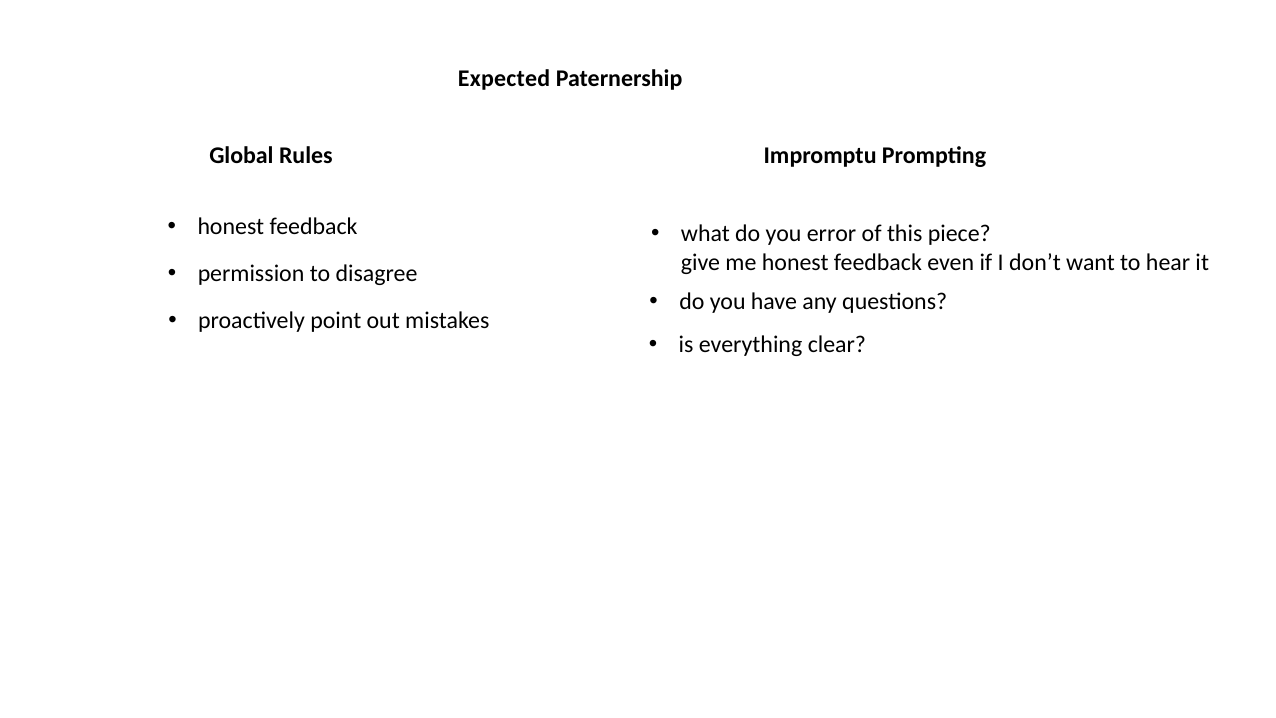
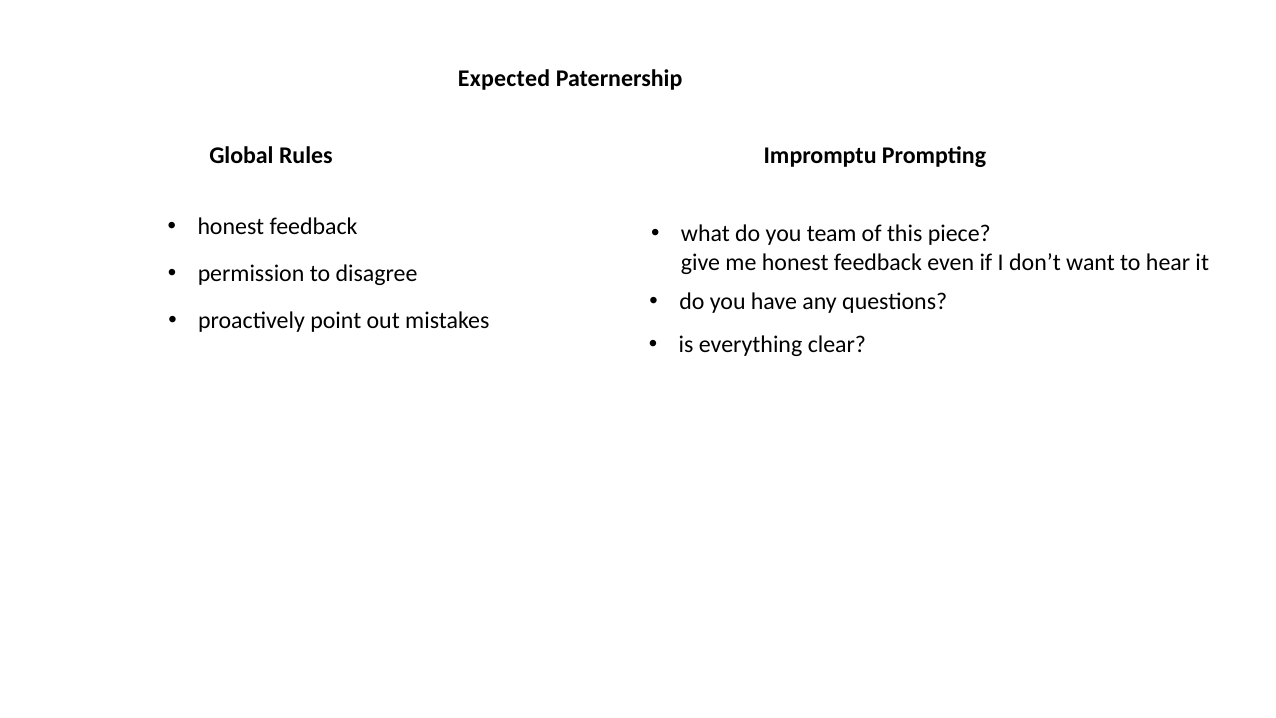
error: error -> team
